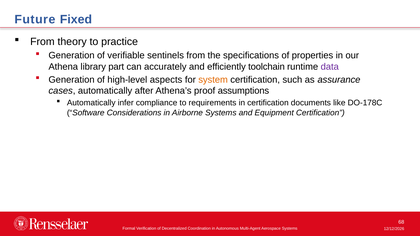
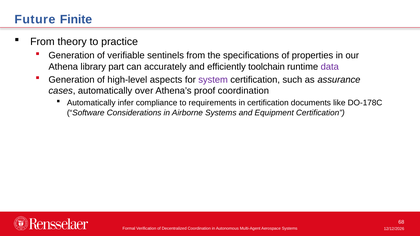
Fixed: Fixed -> Finite
system colour: orange -> purple
after: after -> over
proof assumptions: assumptions -> coordination
